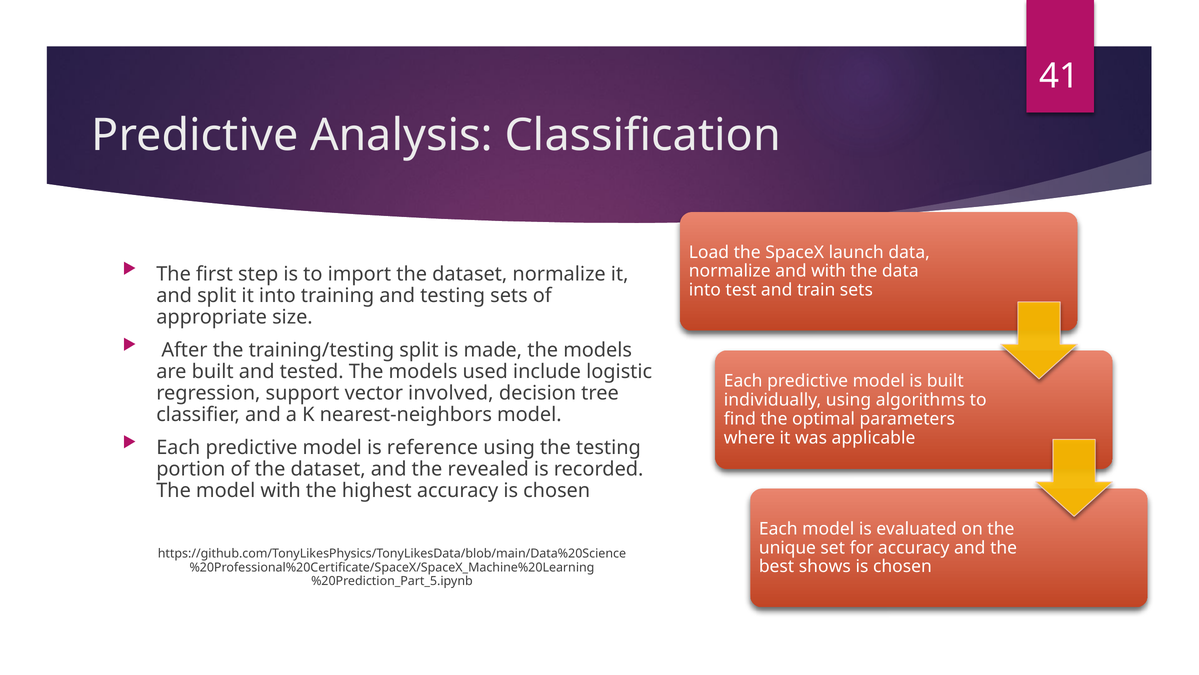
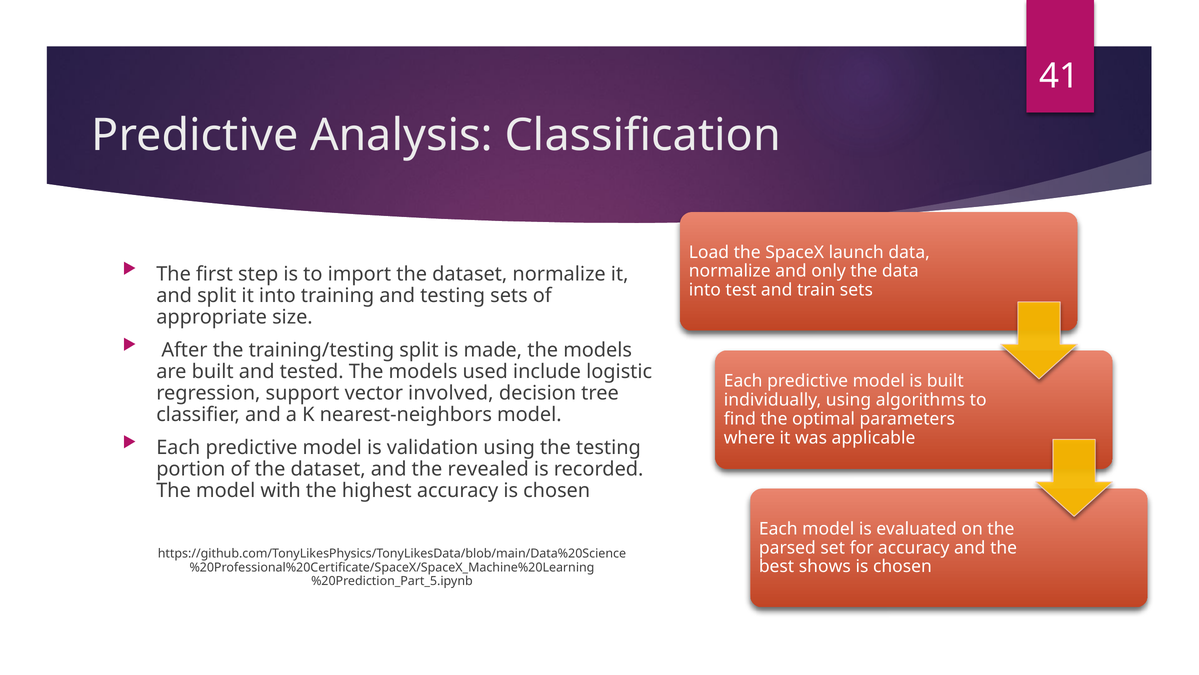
and with: with -> only
reference: reference -> validation
unique: unique -> parsed
